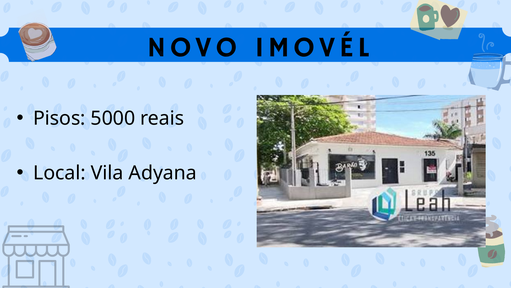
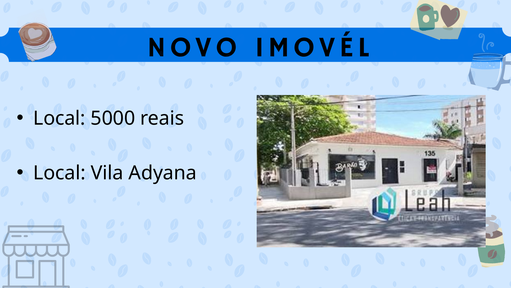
Pisos at (59, 118): Pisos -> Local
